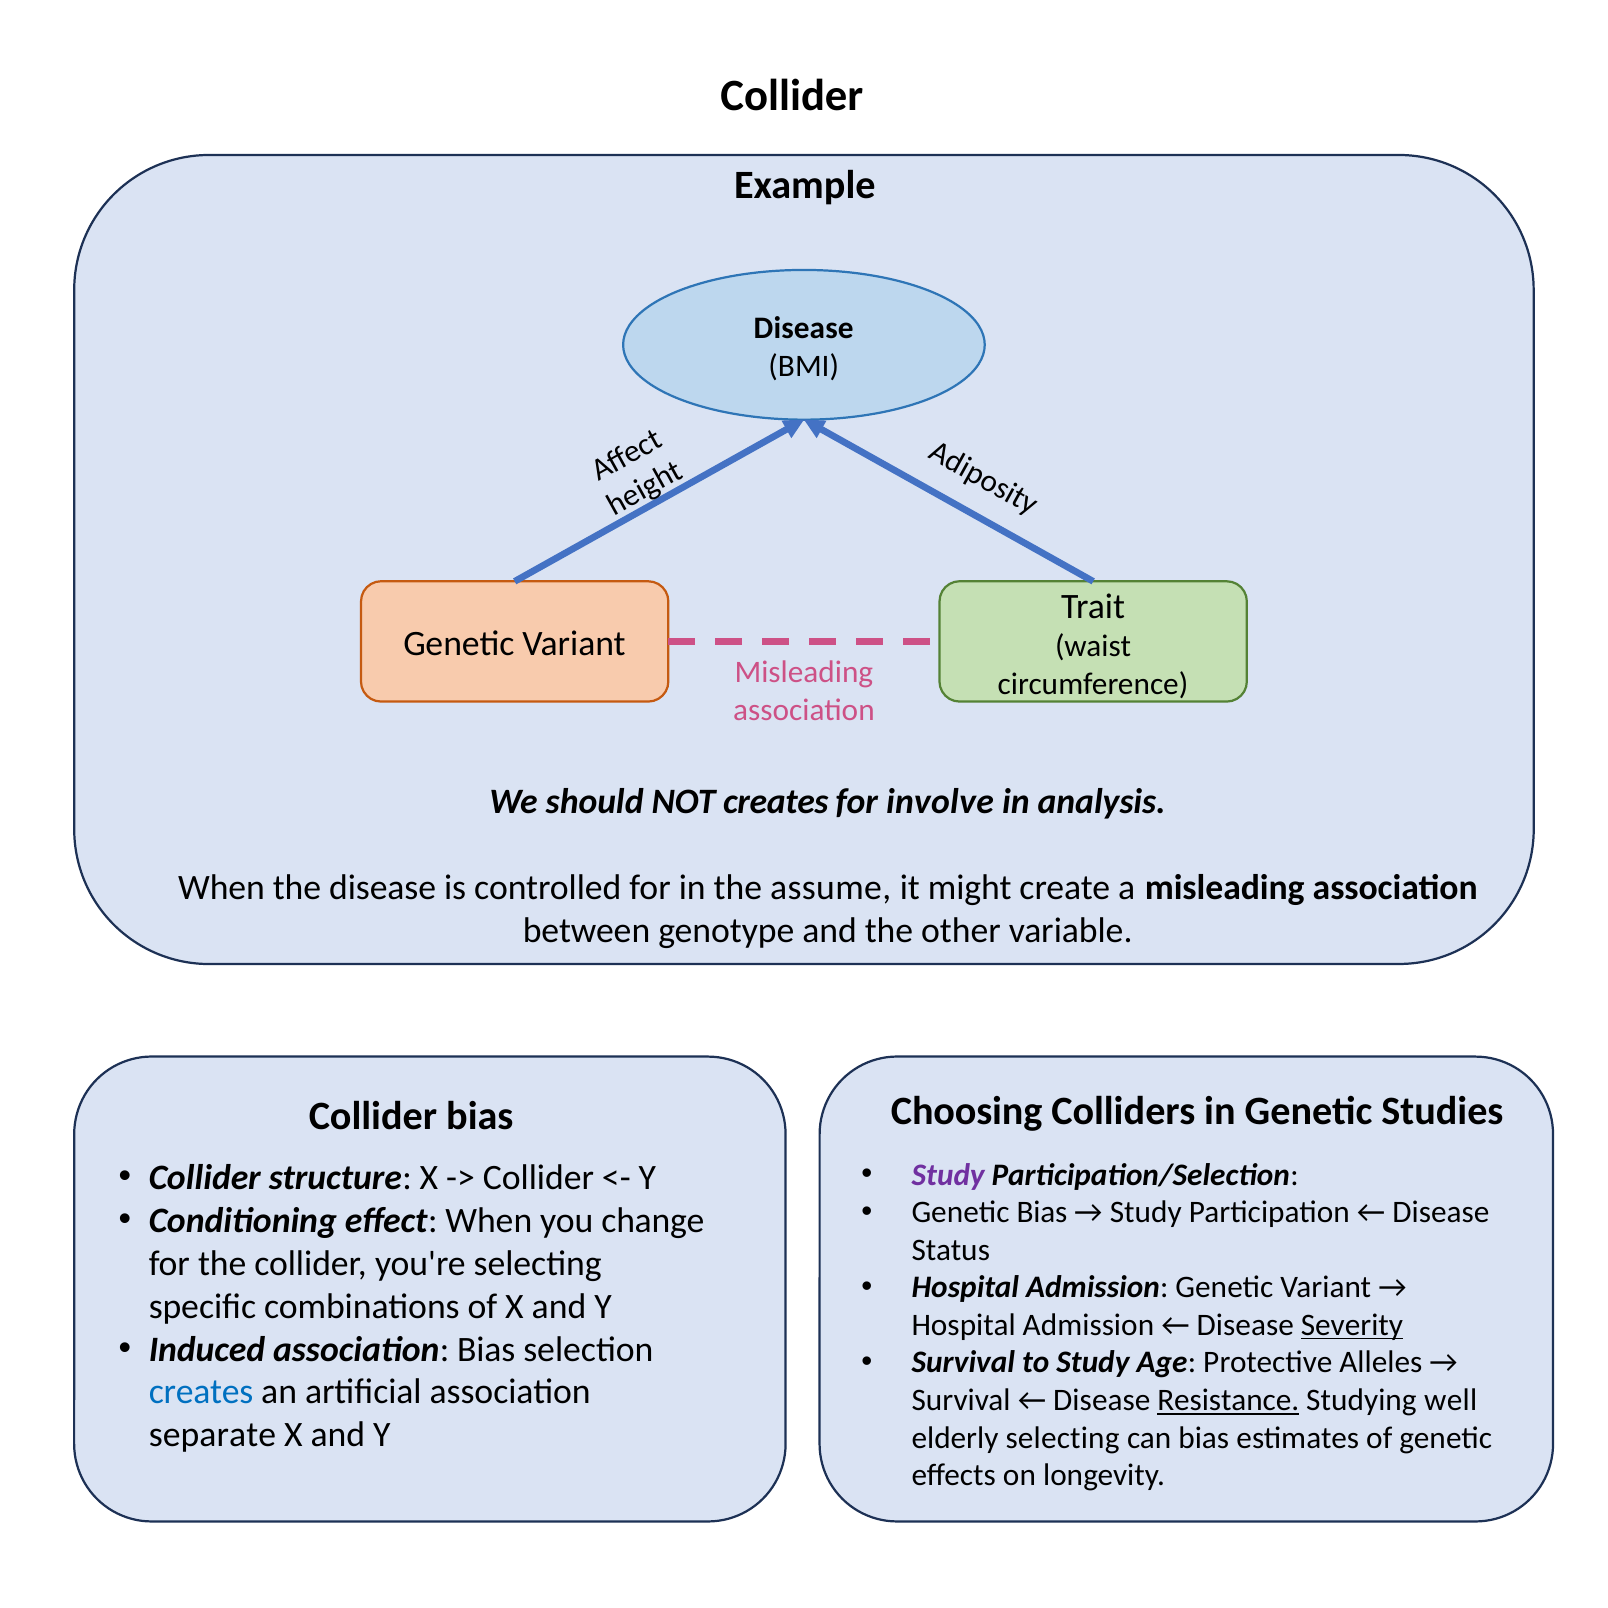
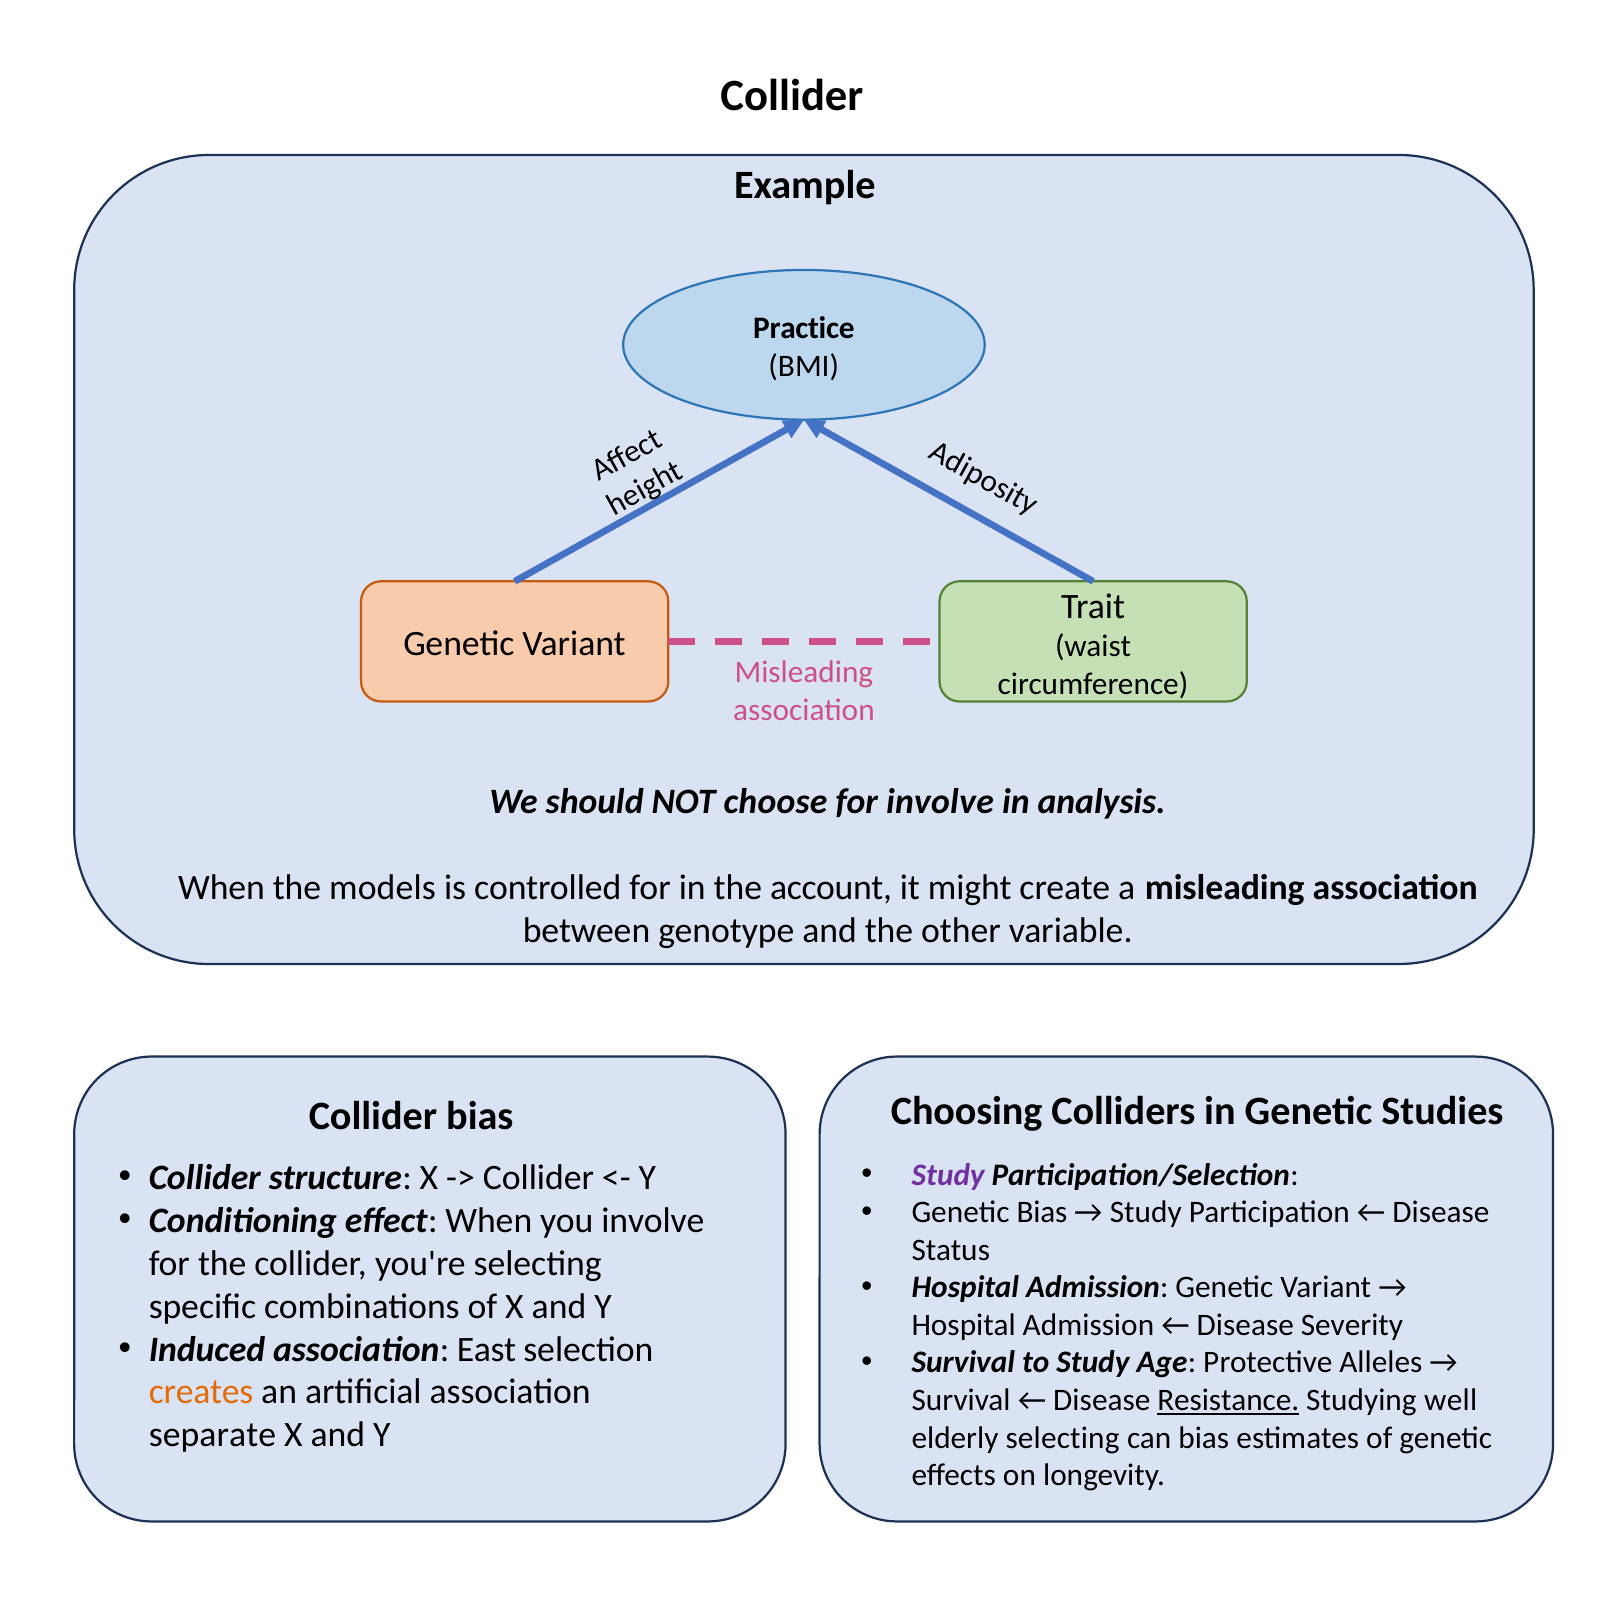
Disease at (804, 328): Disease -> Practice
NOT creates: creates -> choose
the disease: disease -> models
assume: assume -> account
you change: change -> involve
Severity underline: present -> none
association Bias: Bias -> East
creates at (201, 1392) colour: blue -> orange
